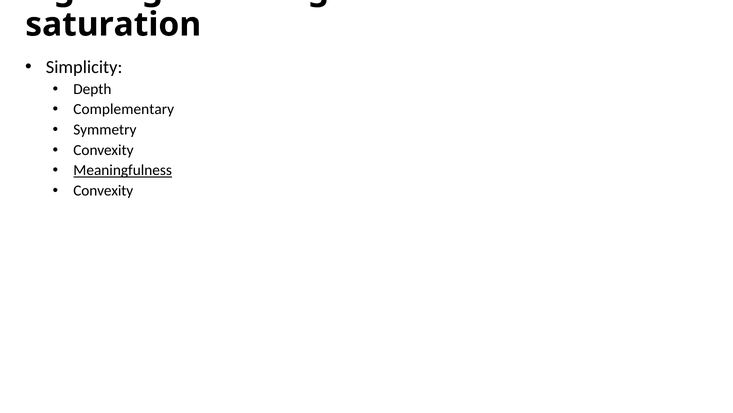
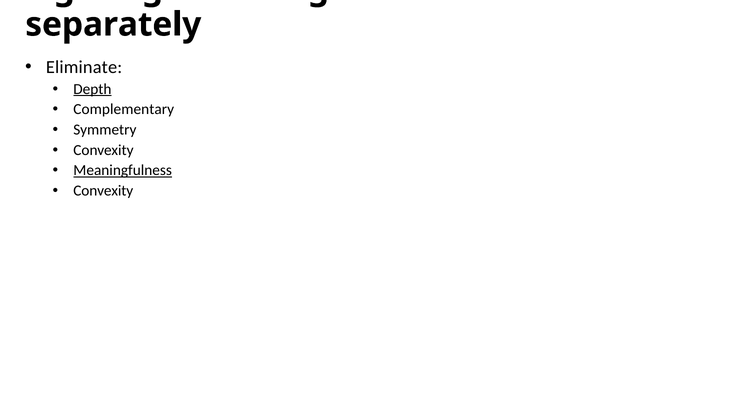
saturation: saturation -> separately
Simplicity: Simplicity -> Eliminate
Depth underline: none -> present
